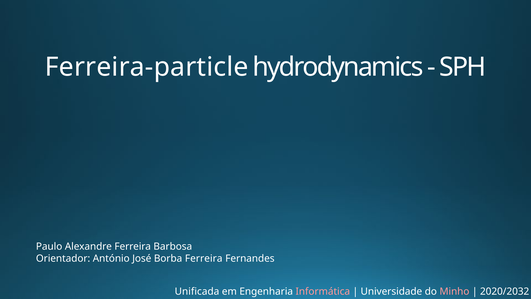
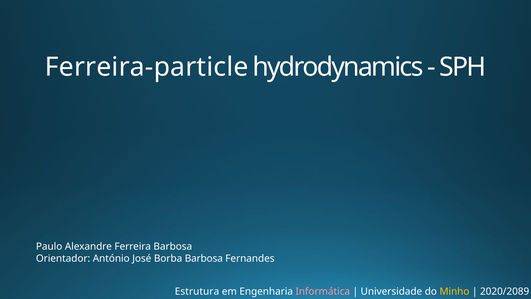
Borba Ferreira: Ferreira -> Barbosa
Unificada: Unificada -> Estrutura
Minho colour: pink -> yellow
2020/2032: 2020/2032 -> 2020/2089
